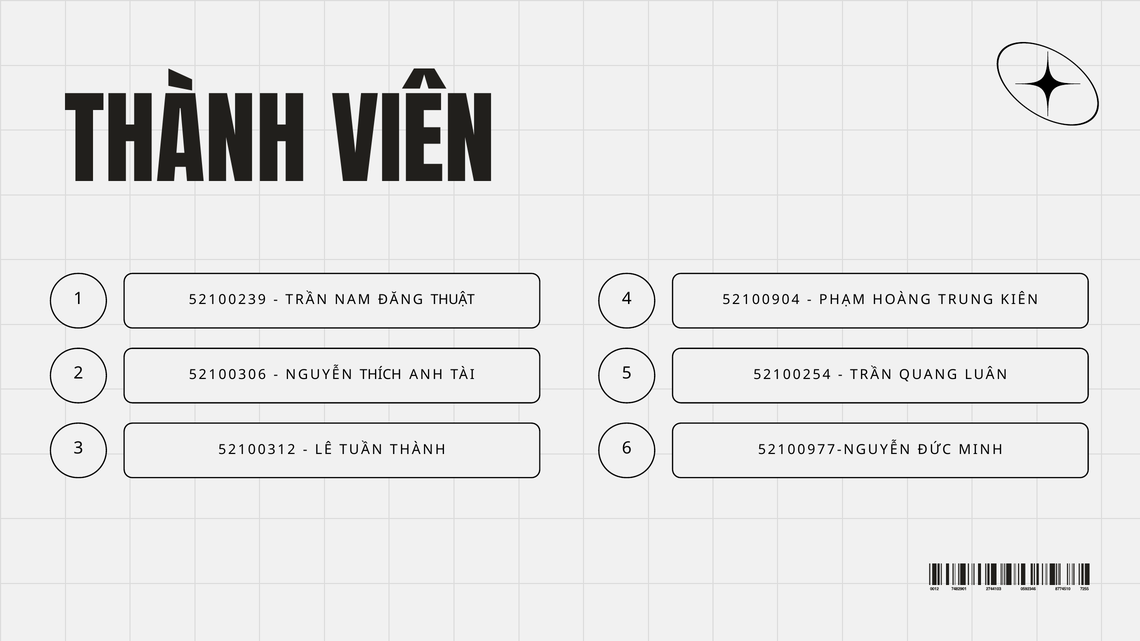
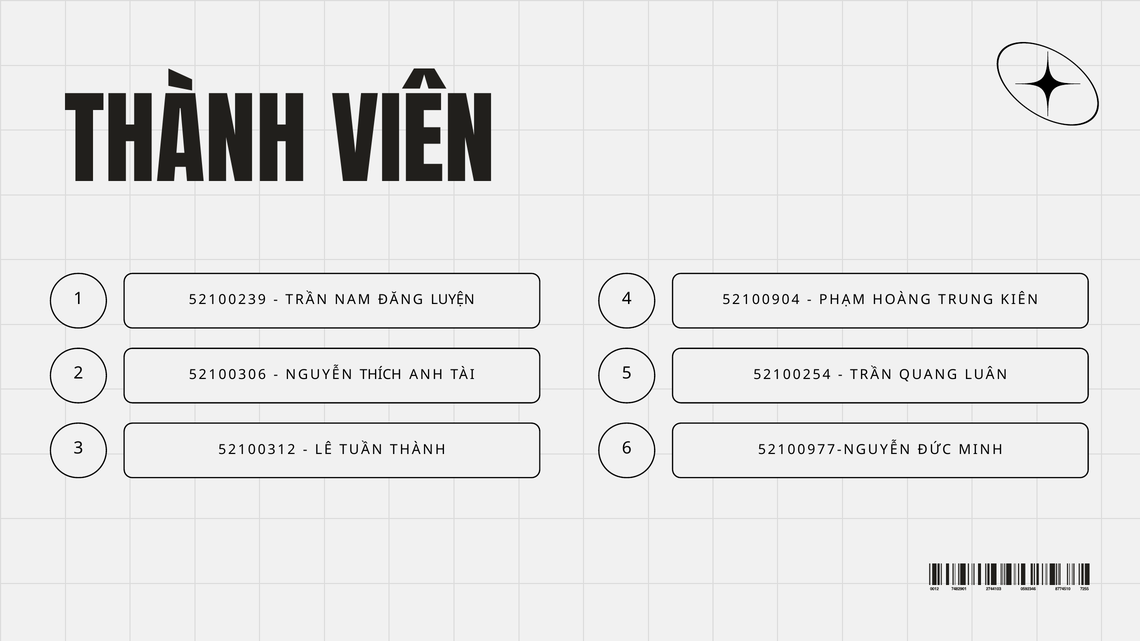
THUẬT: THUẬT -> LUYỆN
